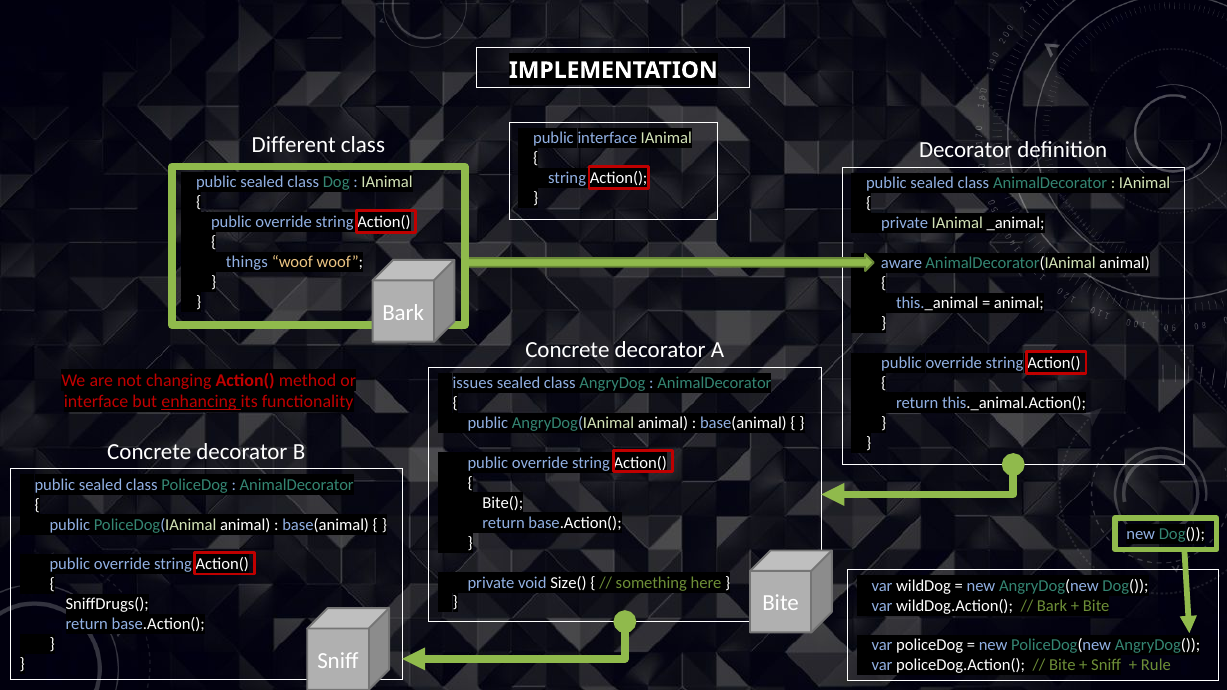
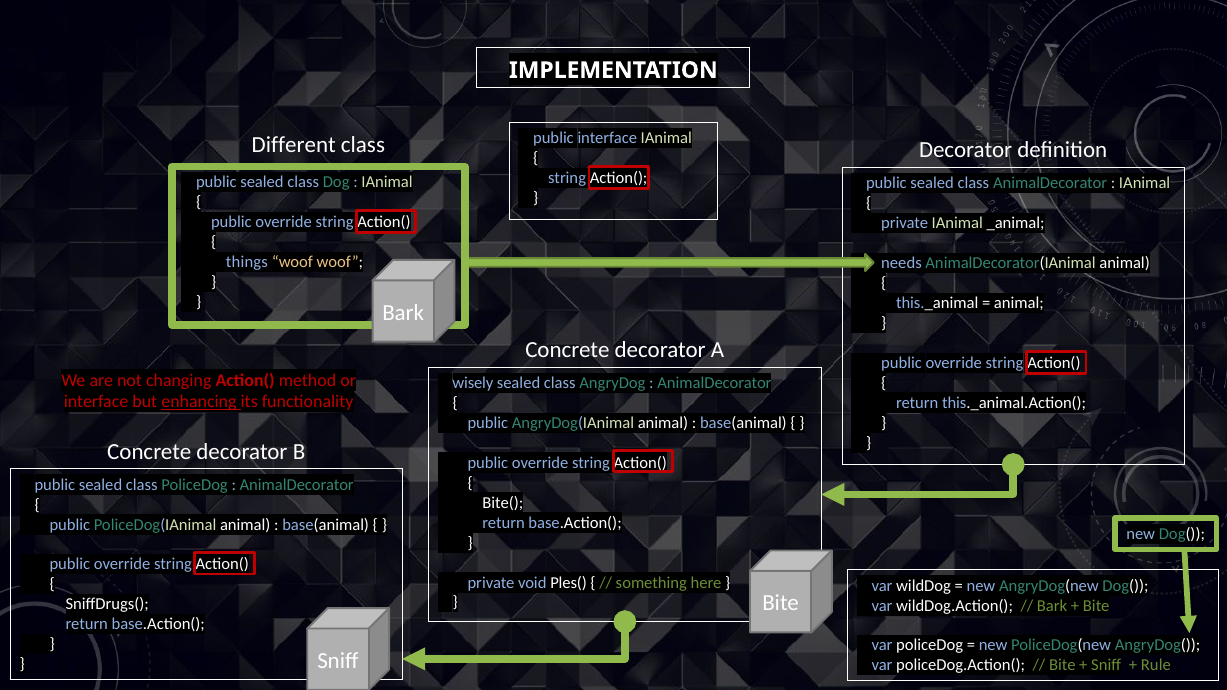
aware: aware -> needs
issues: issues -> wisely
Size(: Size( -> Ples(
